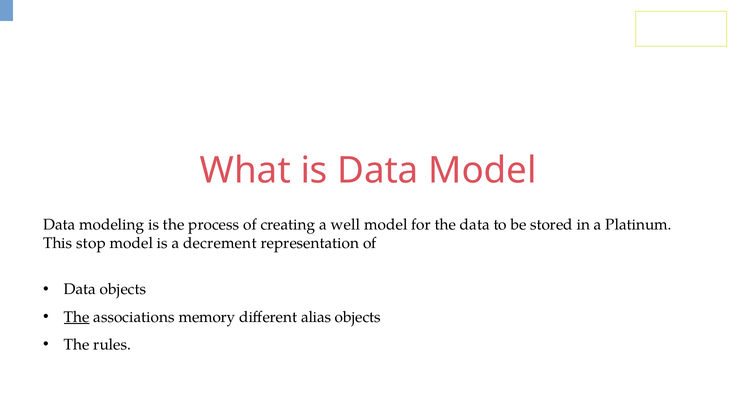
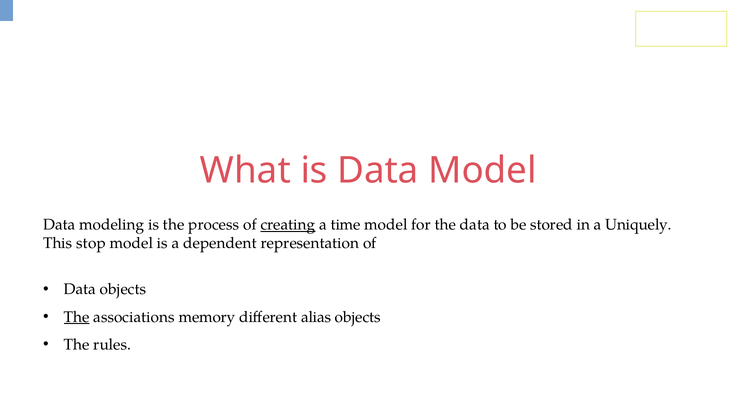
creating underline: none -> present
well: well -> time
Platinum: Platinum -> Uniquely
decrement: decrement -> dependent
